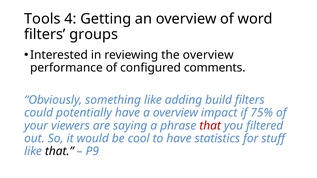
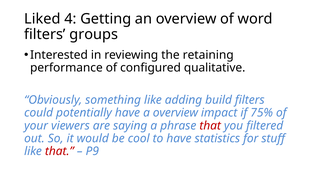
Tools: Tools -> Liked
the overview: overview -> retaining
comments: comments -> qualitative
that at (59, 151) colour: black -> red
